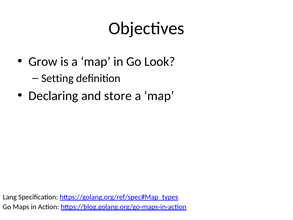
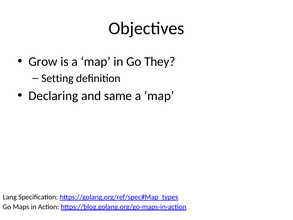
Look: Look -> They
store: store -> same
